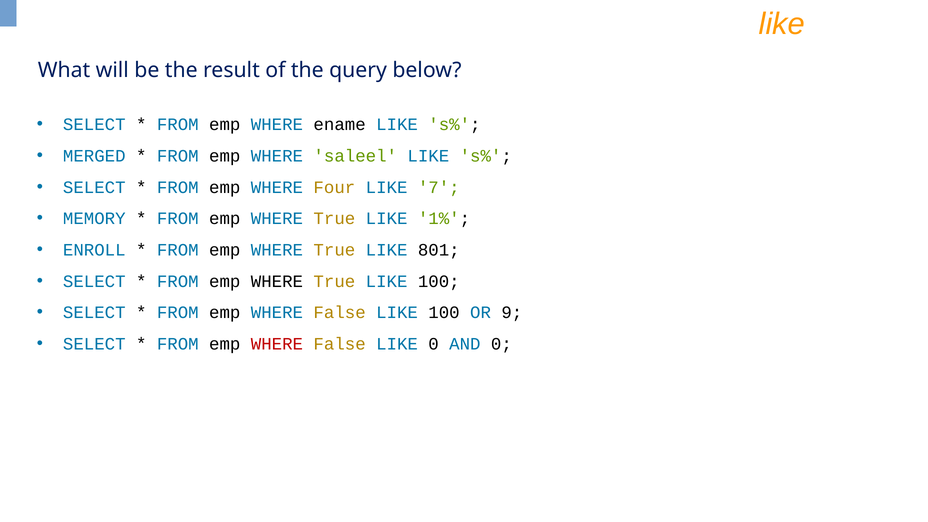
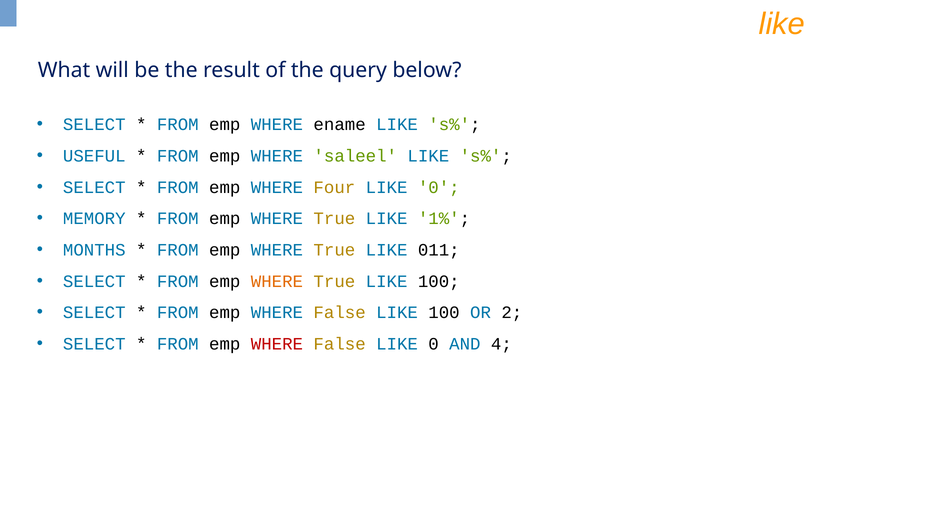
MERGED: MERGED -> USEFUL
7 at (439, 187): 7 -> 0
ENROLL: ENROLL -> MONTHS
801: 801 -> 011
WHERE at (277, 281) colour: black -> orange
9: 9 -> 2
AND 0: 0 -> 4
